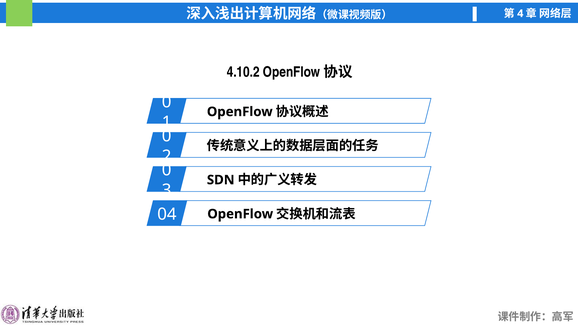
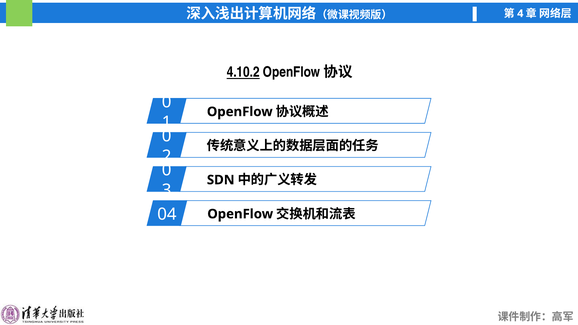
4.10.2 underline: none -> present
